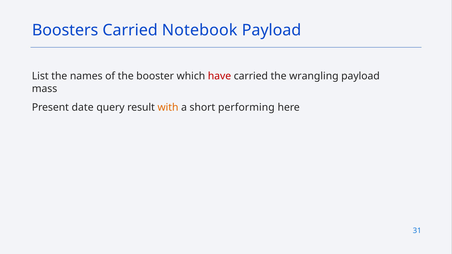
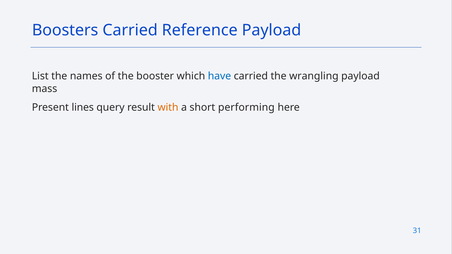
Notebook: Notebook -> Reference
have colour: red -> blue
date: date -> lines
